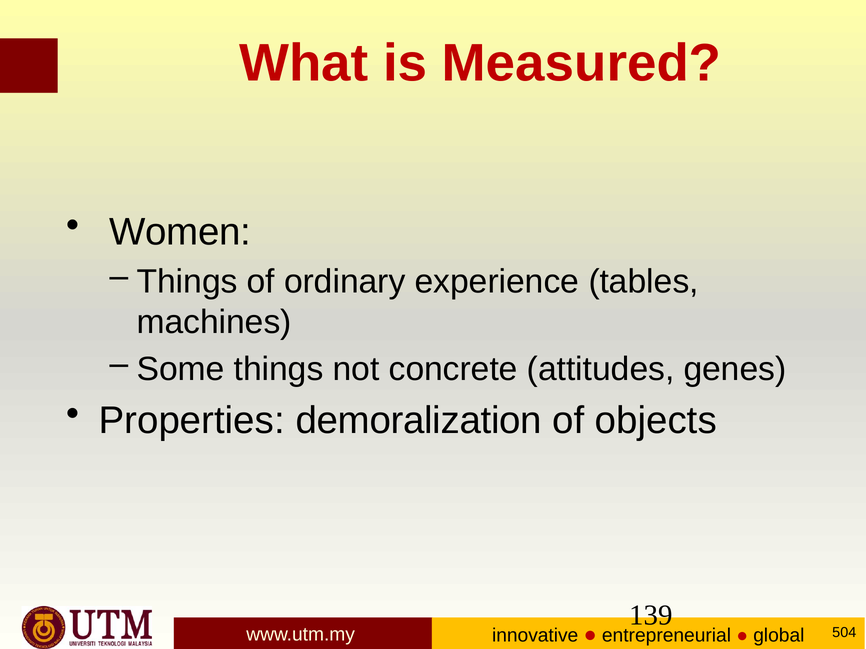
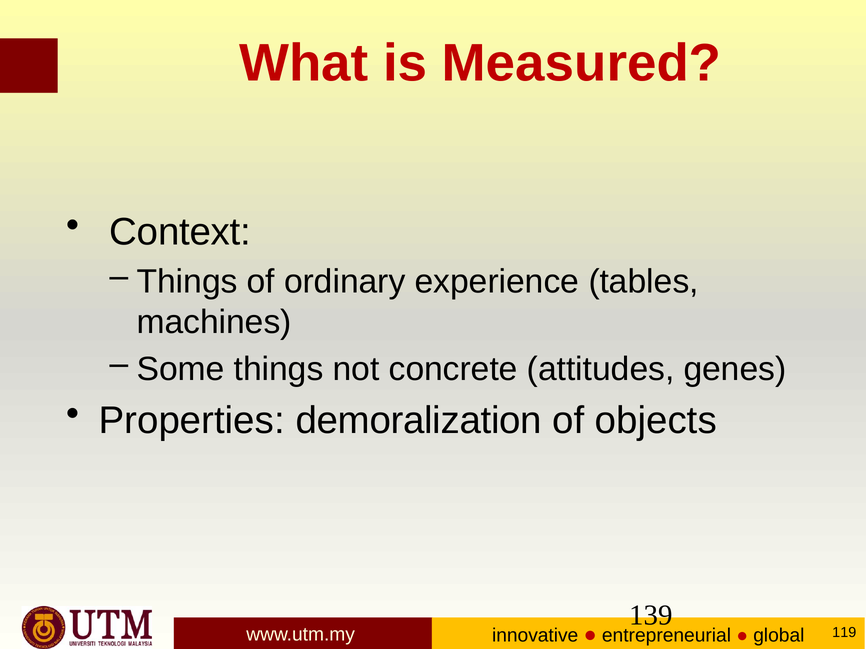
Women: Women -> Context
504: 504 -> 119
